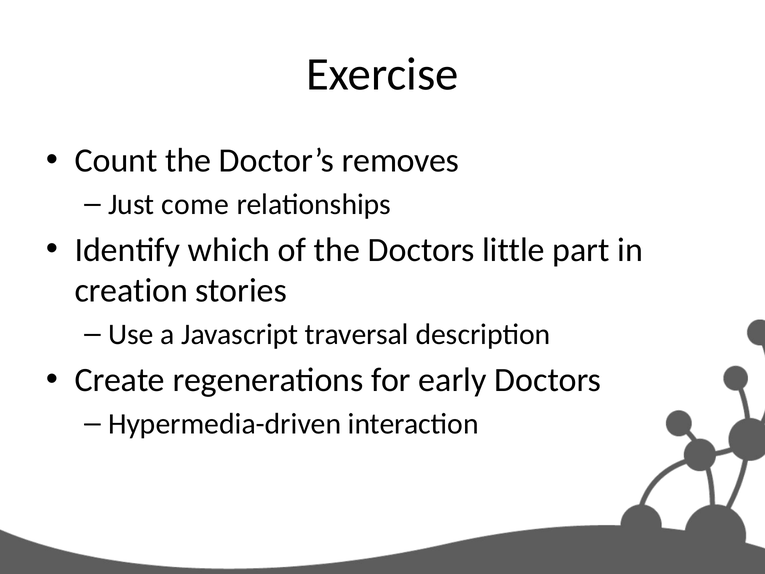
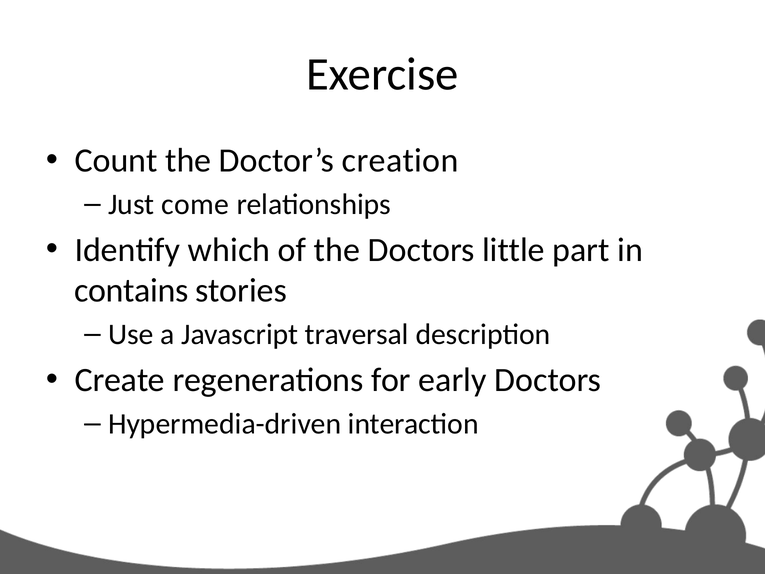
removes: removes -> creation
creation: creation -> contains
